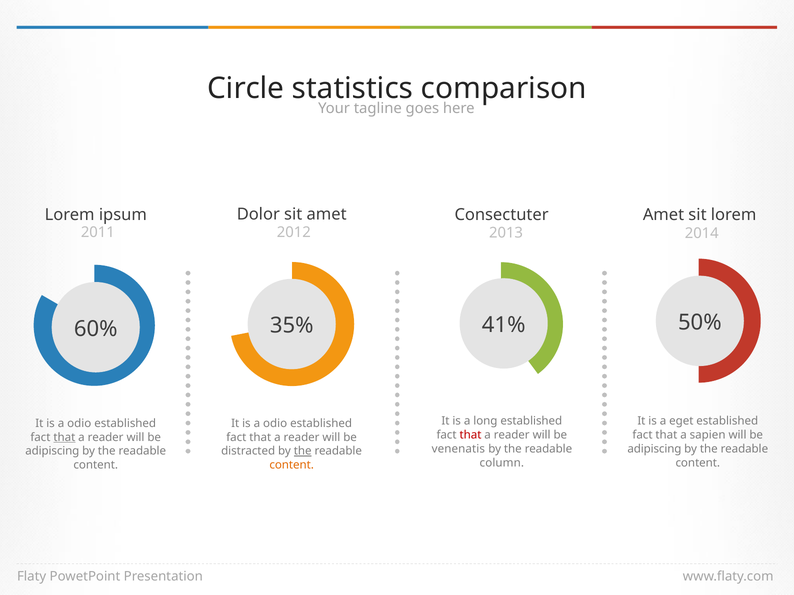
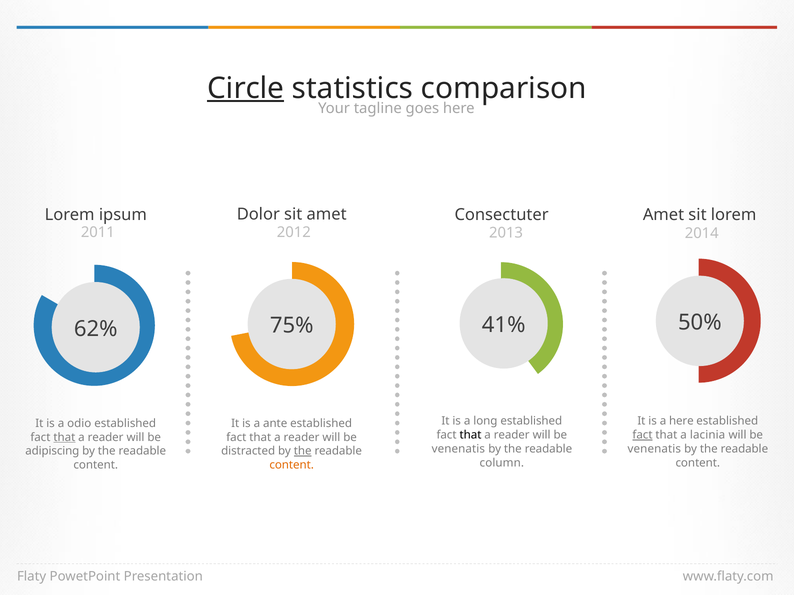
Circle underline: none -> present
35%: 35% -> 75%
60%: 60% -> 62%
a eget: eget -> here
odio at (275, 424): odio -> ante
that at (471, 435) colour: red -> black
fact at (643, 435) underline: none -> present
sapien: sapien -> lacinia
adipiscing at (654, 449): adipiscing -> venenatis
